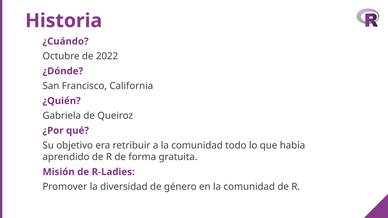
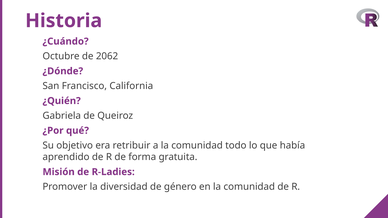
2022: 2022 -> 2062
